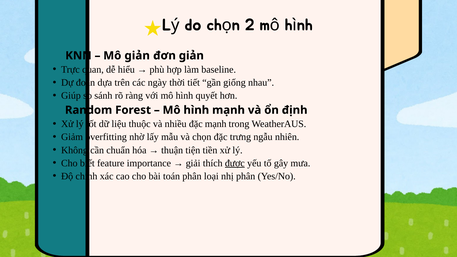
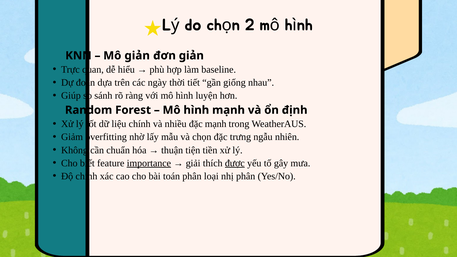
quyết: quyết -> luyện
liệu thuộc: thuộc -> chính
importance underline: none -> present
